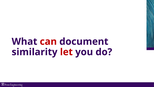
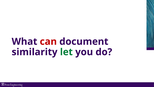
let colour: red -> green
